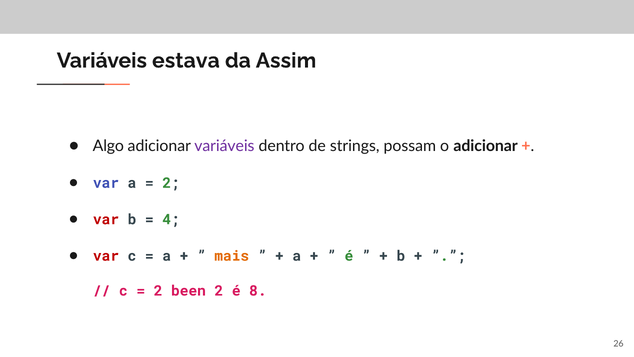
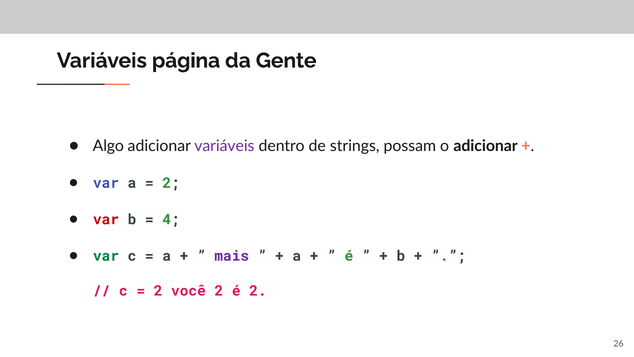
estava: estava -> página
Assim: Assim -> Gente
var at (106, 256) colour: red -> green
mais colour: orange -> purple
been: been -> você
é 8: 8 -> 2
